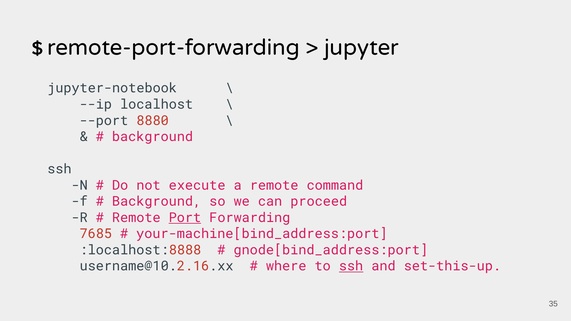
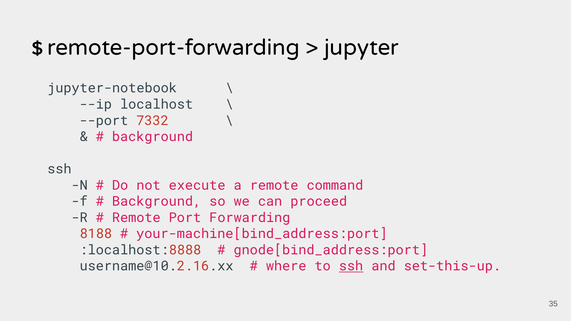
8880: 8880 -> 7332
Port underline: present -> none
7685: 7685 -> 8188
